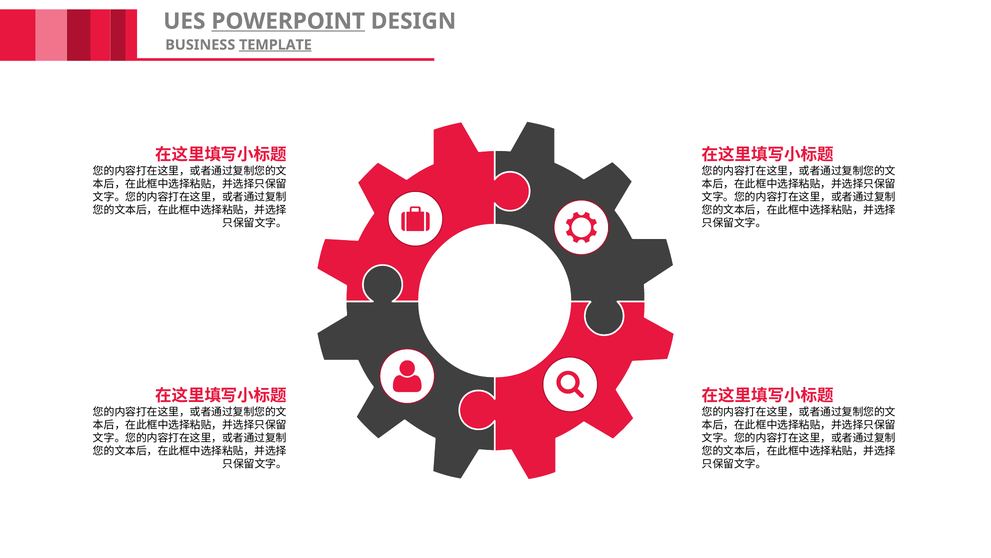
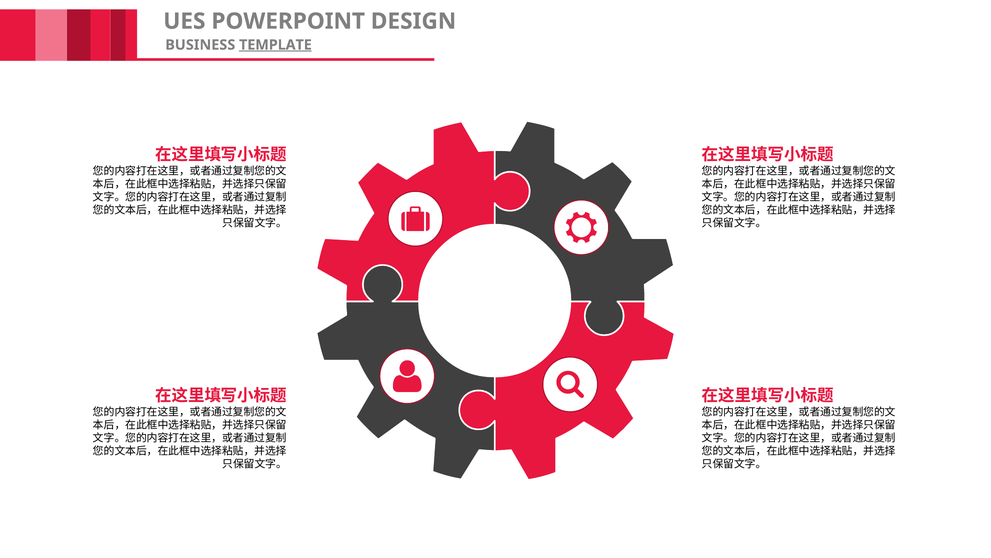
POWERPOINT underline: present -> none
